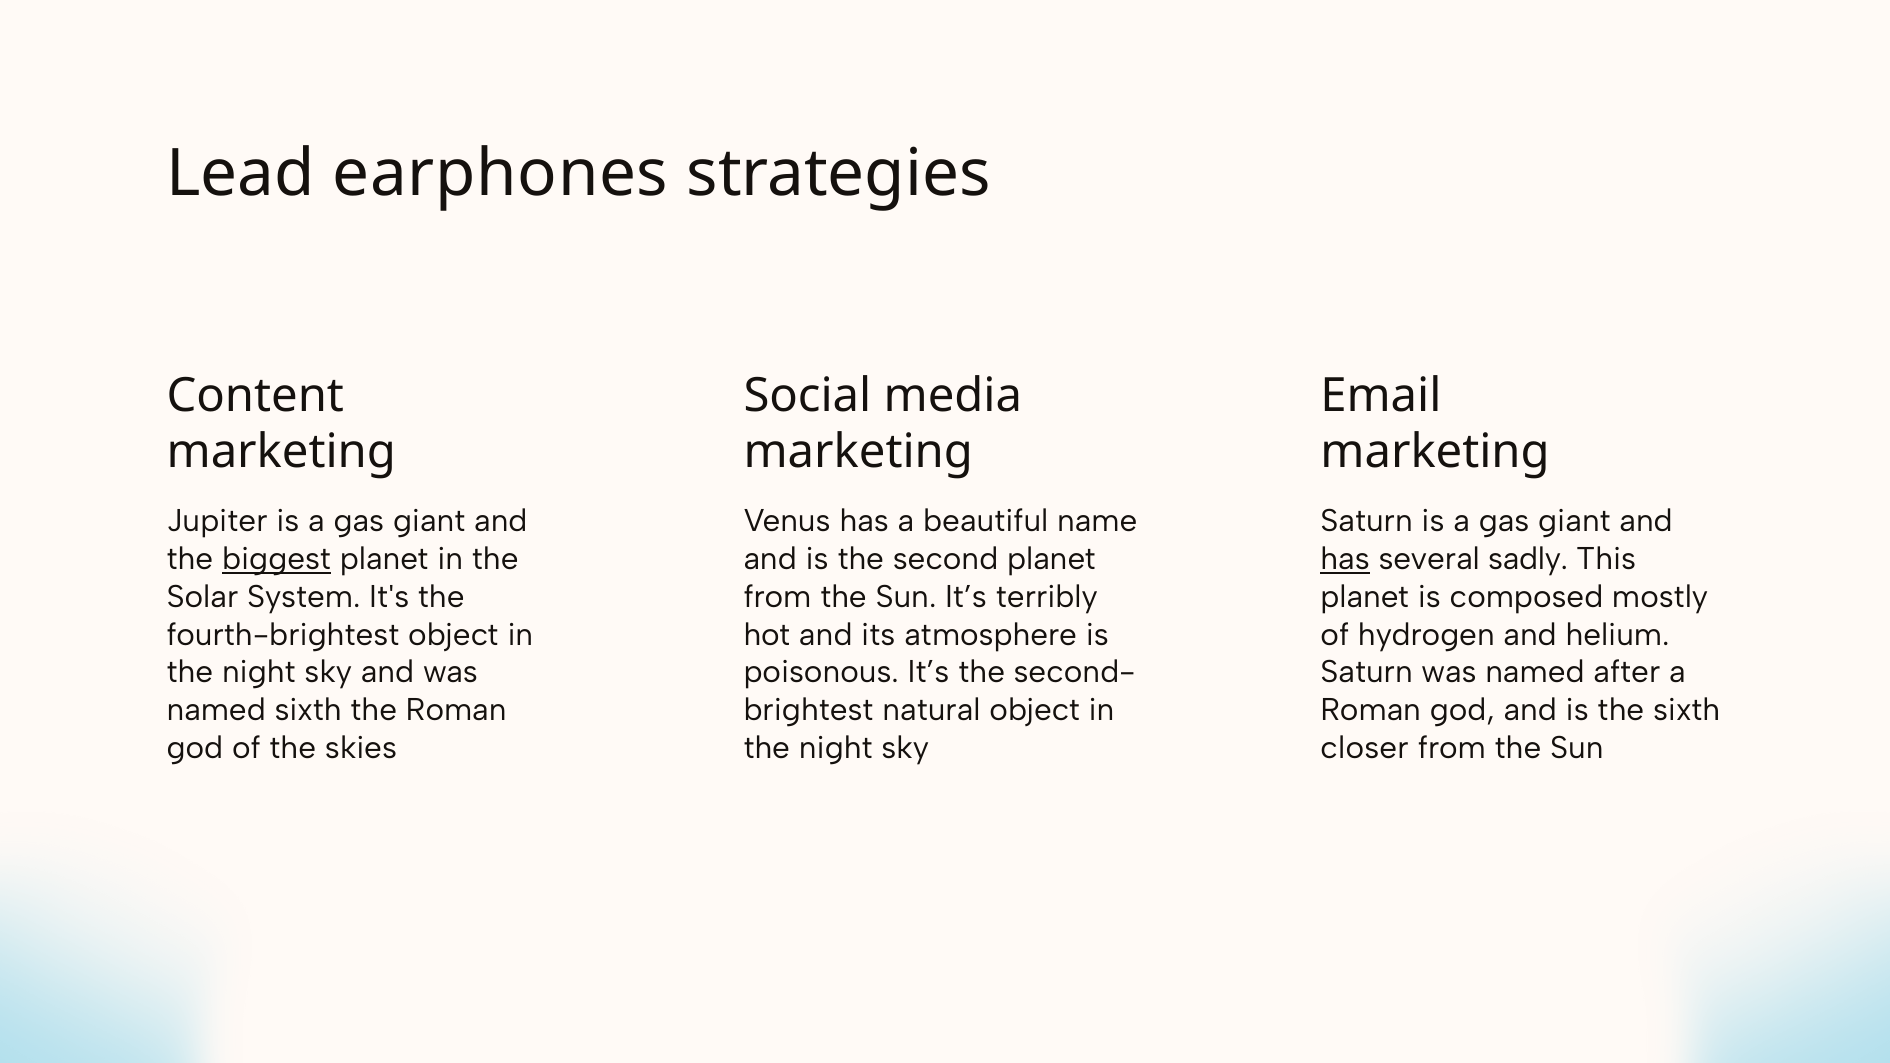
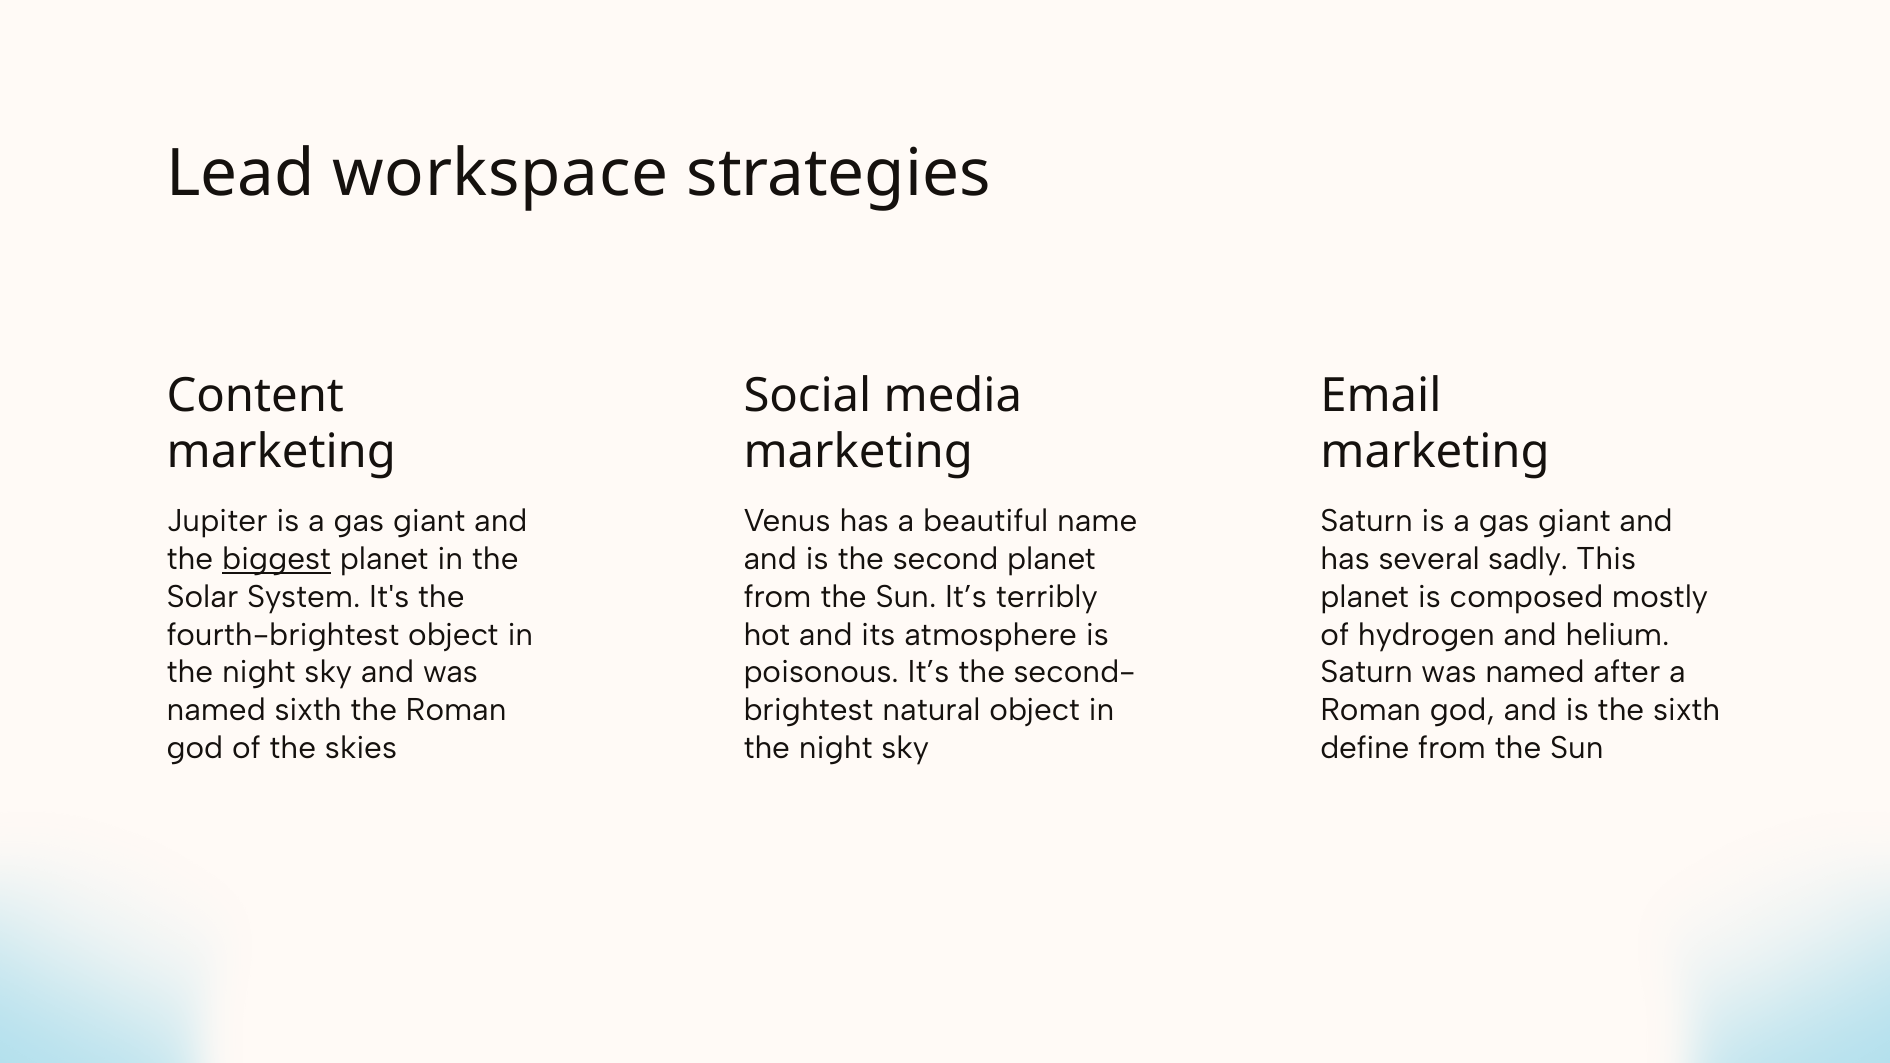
earphones: earphones -> workspace
has at (1345, 559) underline: present -> none
closer: closer -> define
